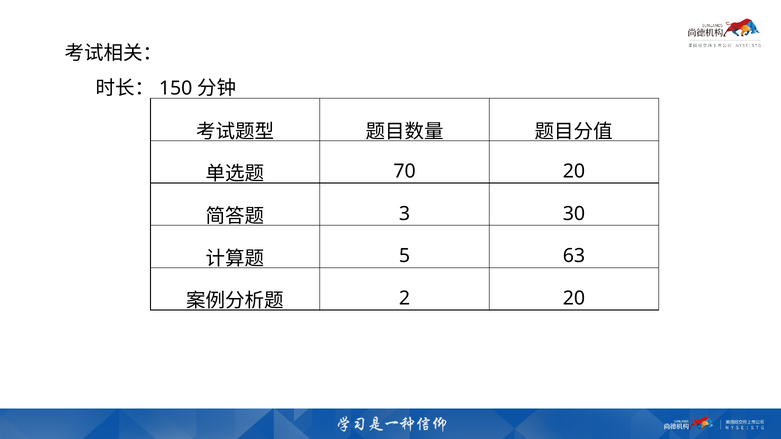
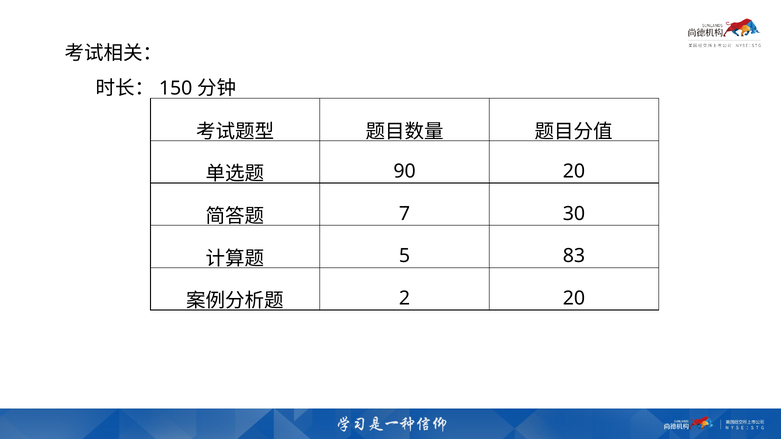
70: 70 -> 90
3: 3 -> 7
63: 63 -> 83
